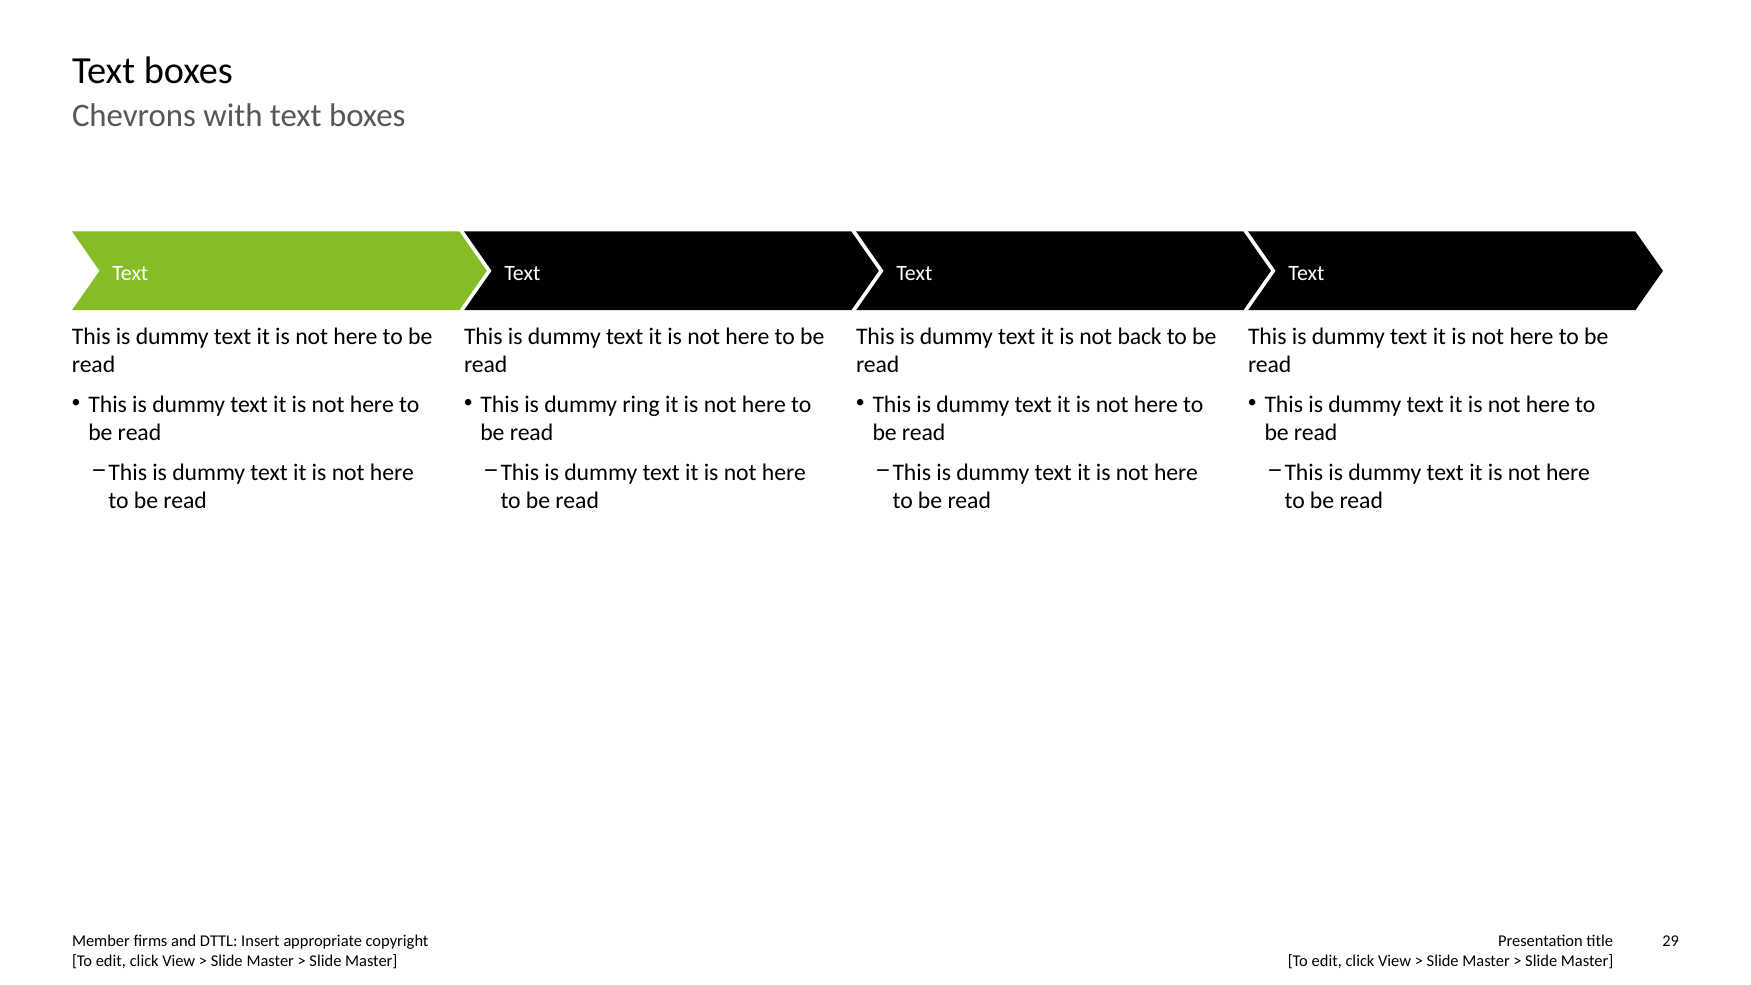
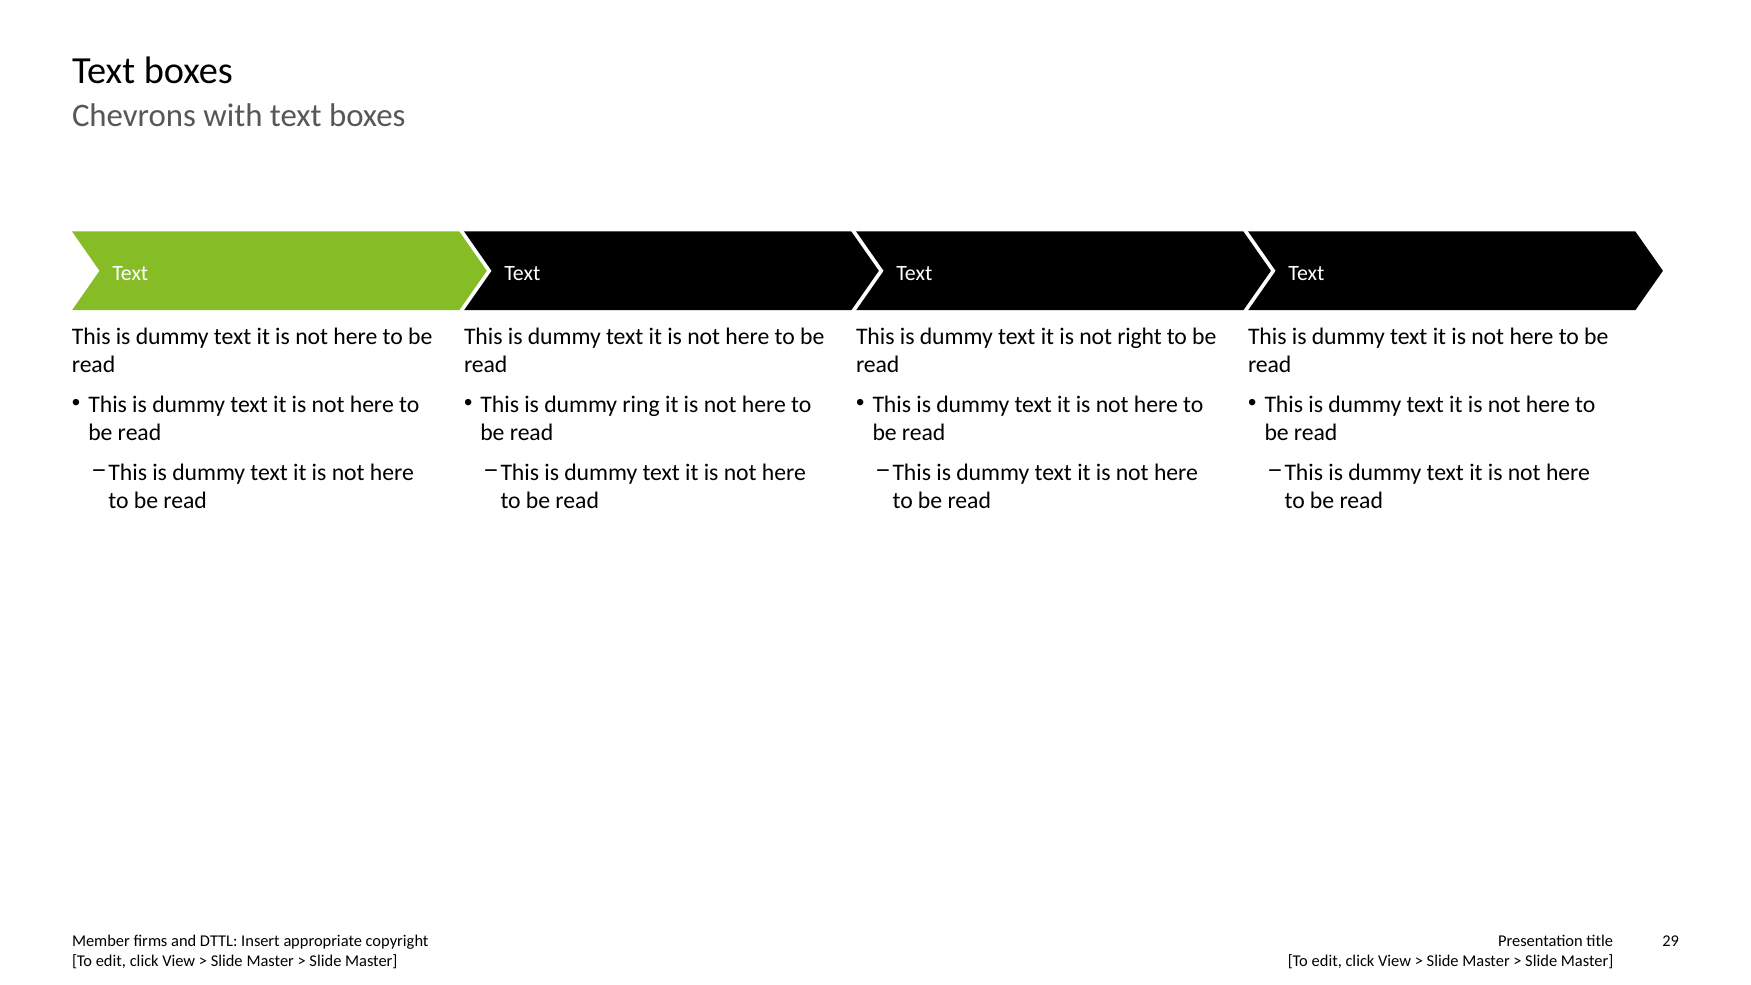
back: back -> right
